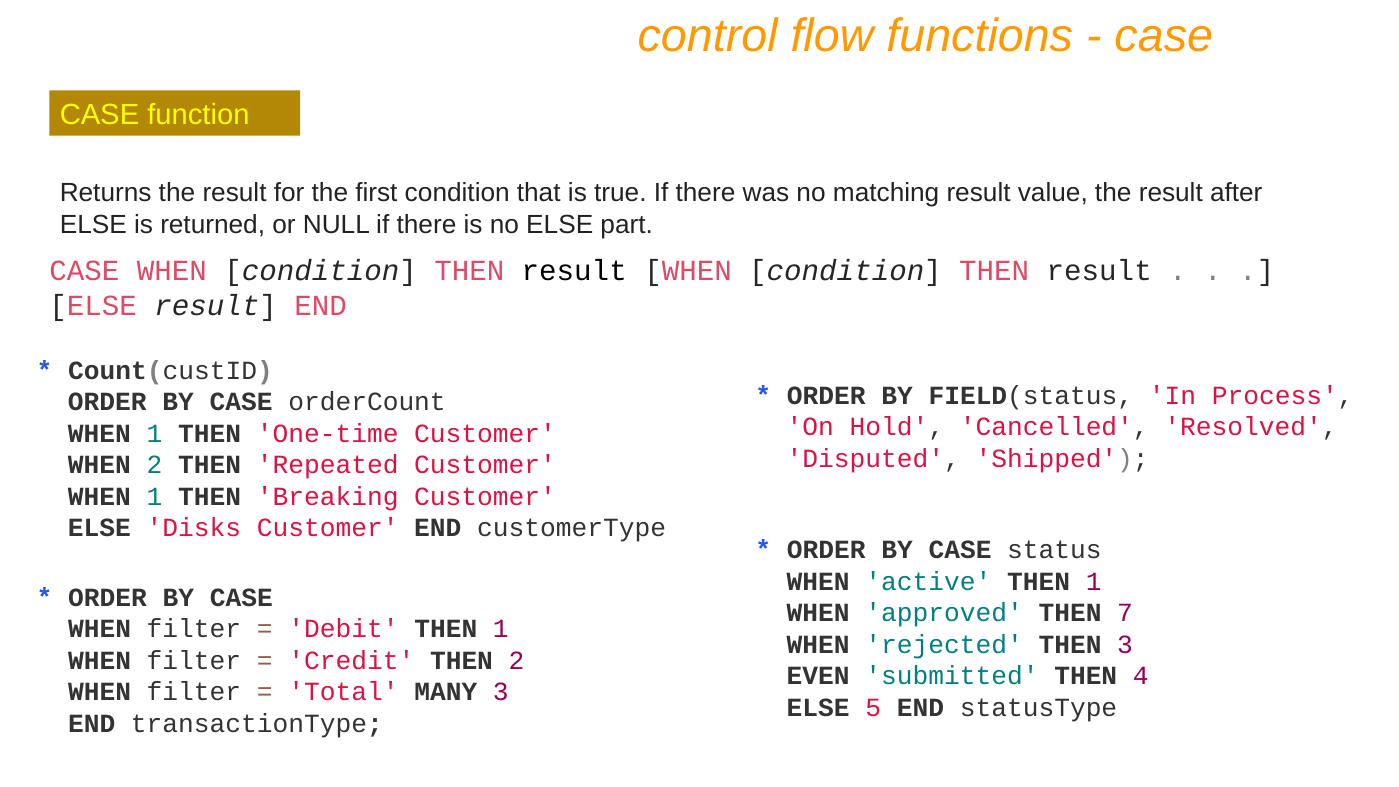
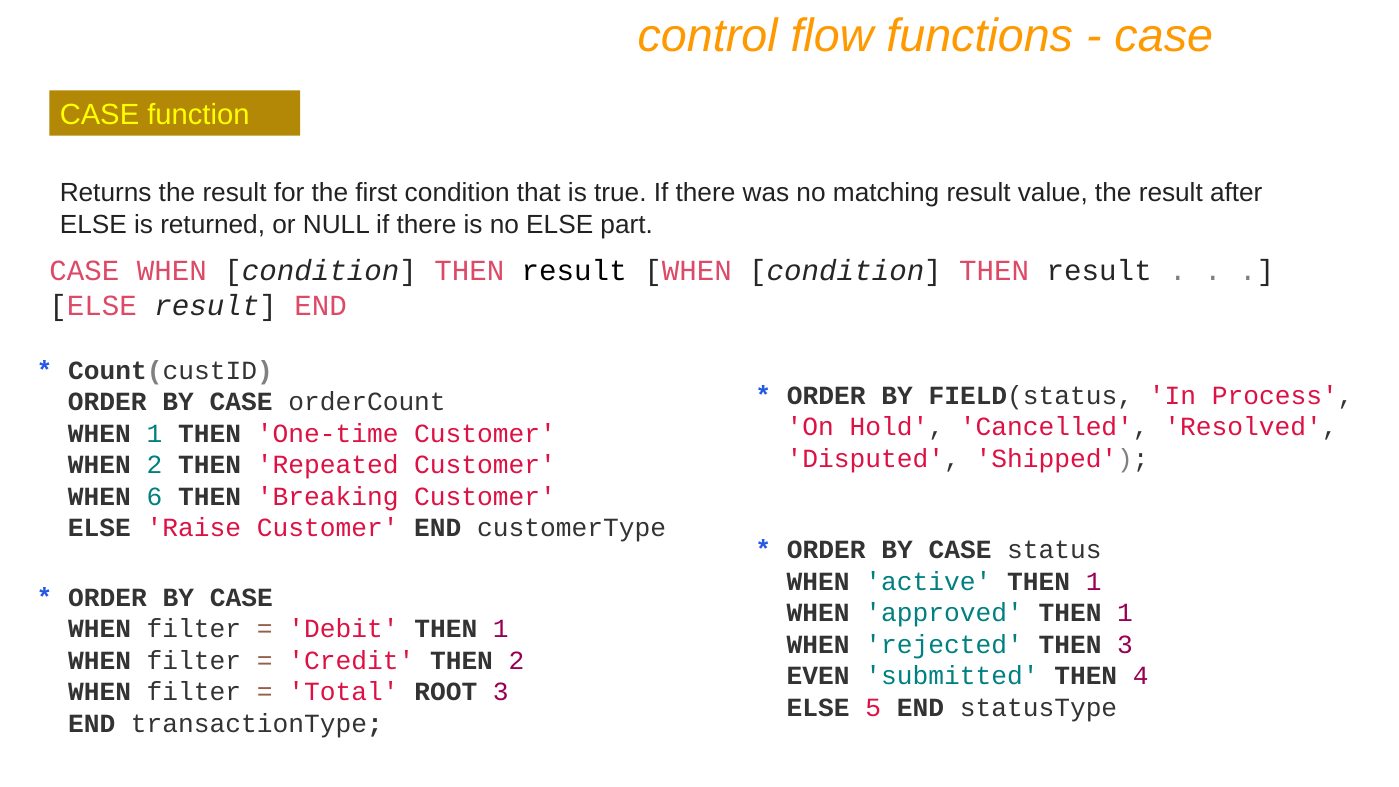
1 at (155, 497): 1 -> 6
Disks: Disks -> Raise
approved THEN 7: 7 -> 1
MANY: MANY -> ROOT
